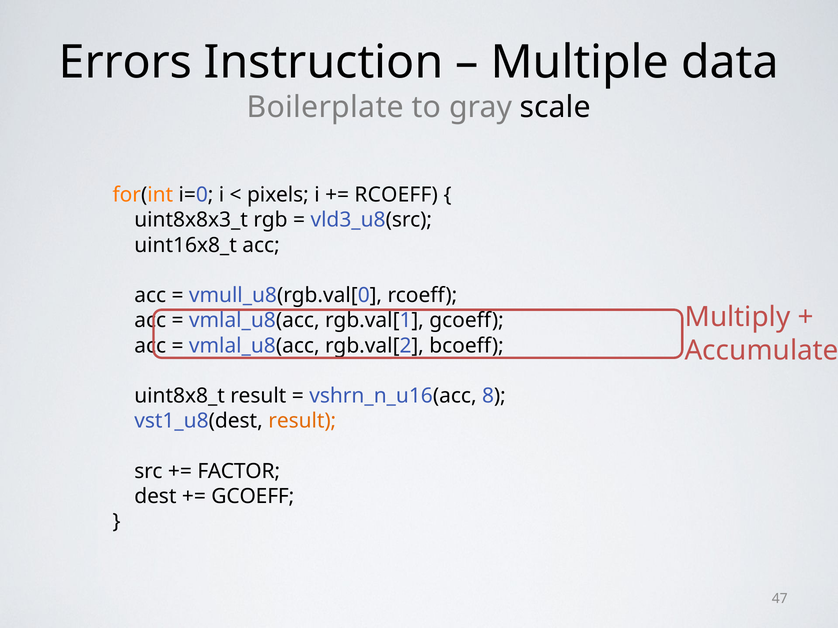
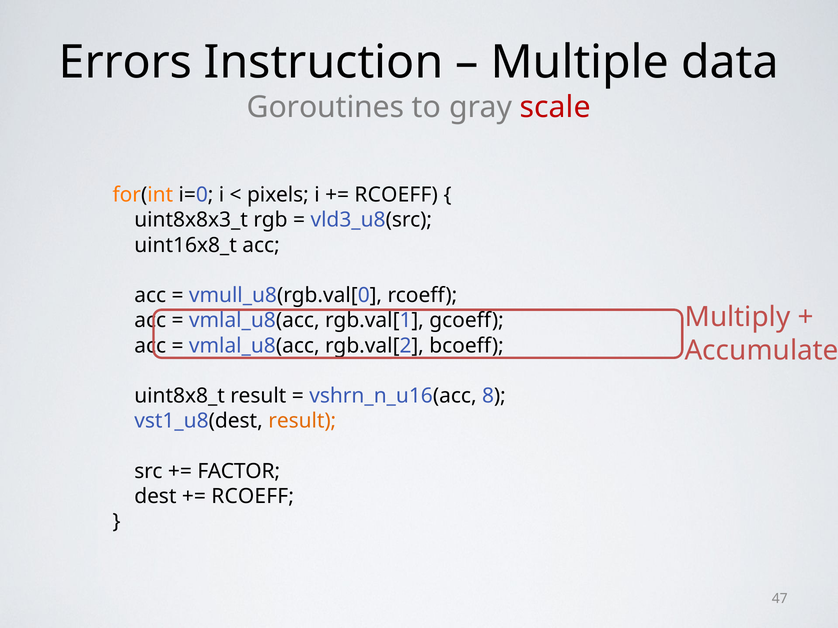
Boilerplate: Boilerplate -> Goroutines
scale colour: black -> red
GCOEFF at (253, 497): GCOEFF -> RCOEFF
